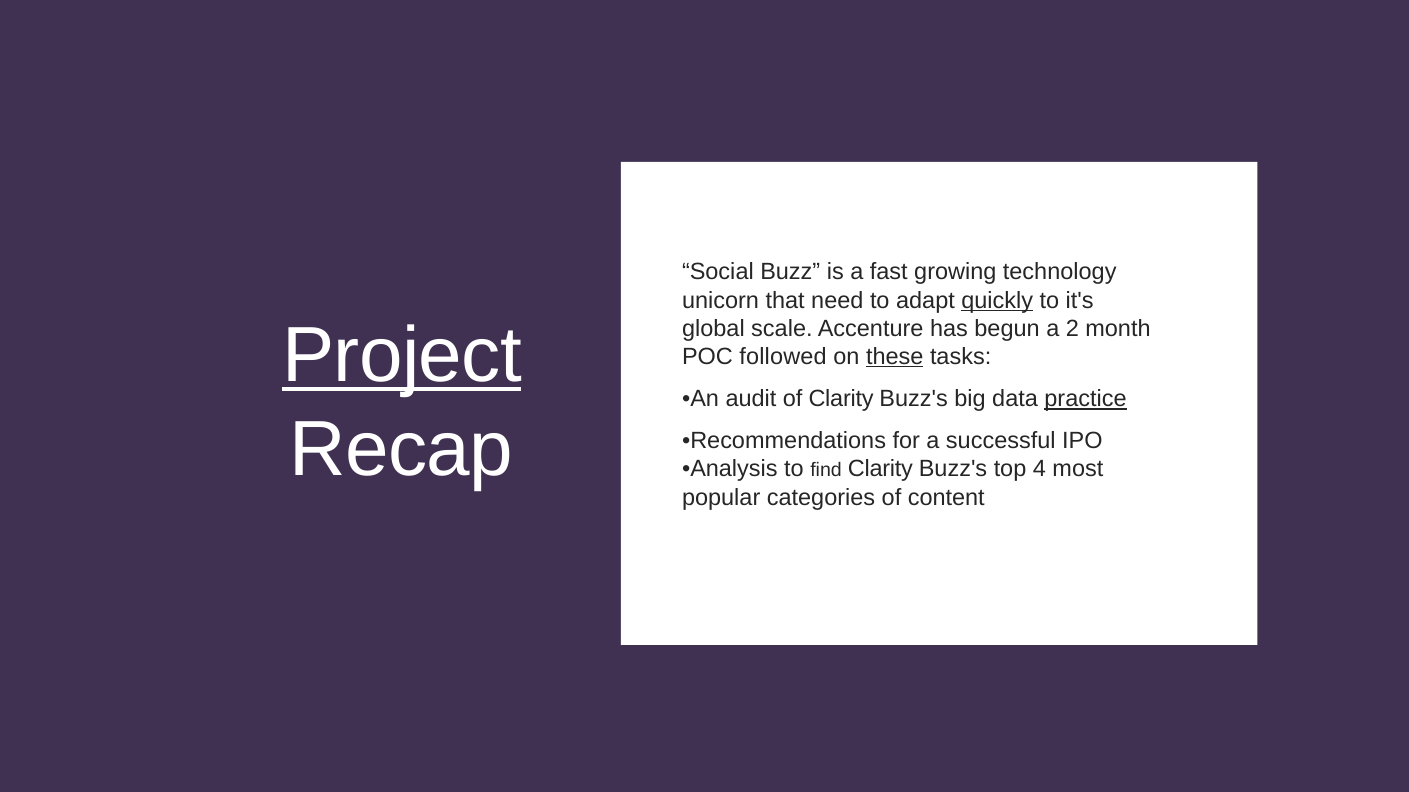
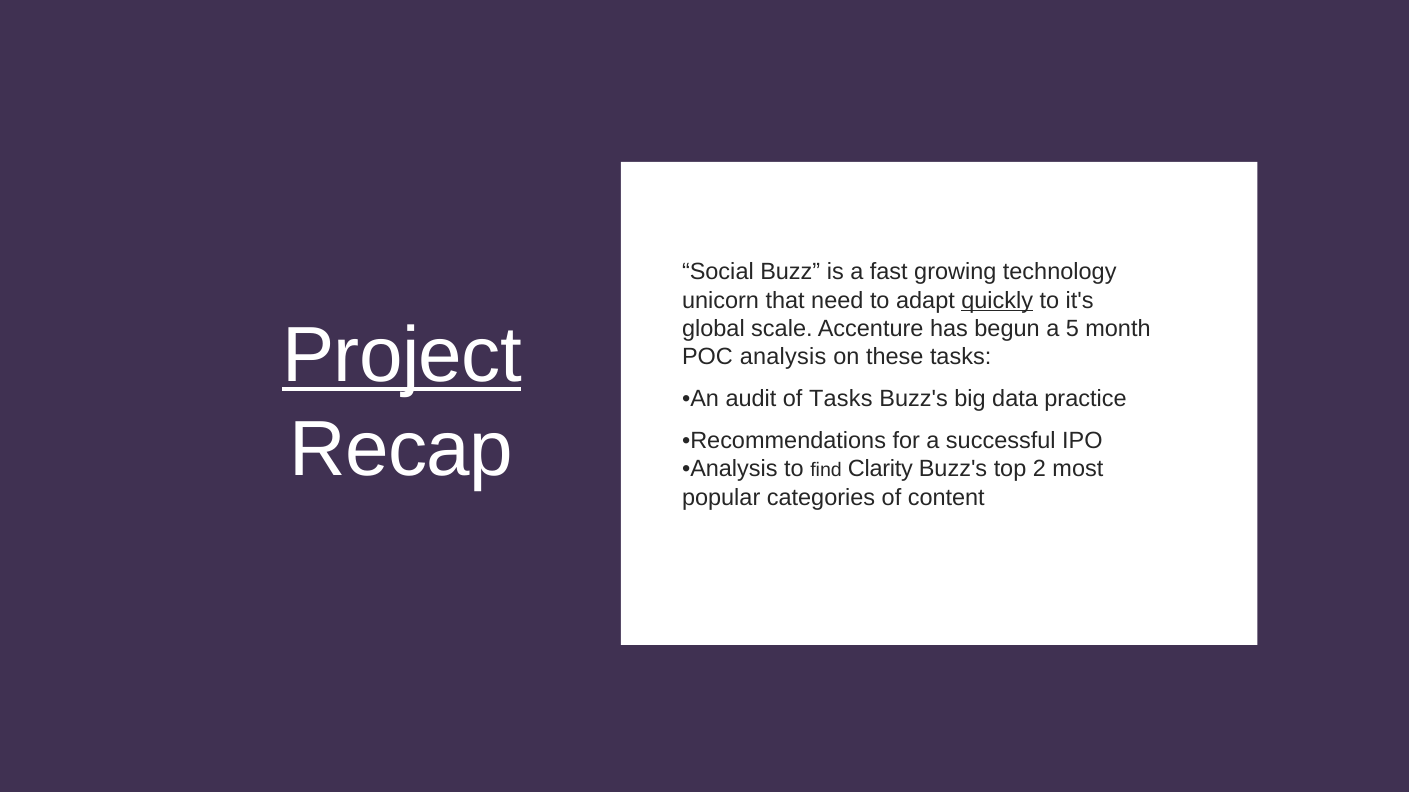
a 2: 2 -> 5
POC followed: followed -> analysis
these at (895, 357) underline: present -> none
of Clarity: Clarity -> Tasks
practice at (1085, 399) underline: present -> none
4: 4 -> 2
